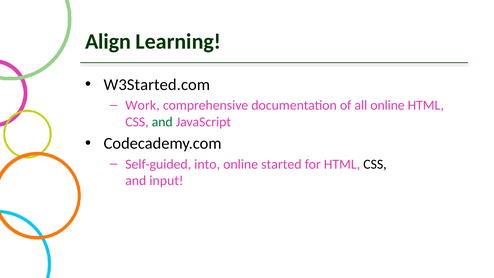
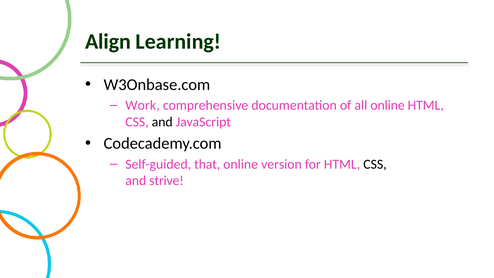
W3Started.com: W3Started.com -> W3Onbase.com
and at (162, 122) colour: green -> black
into: into -> that
started: started -> version
input: input -> strive
